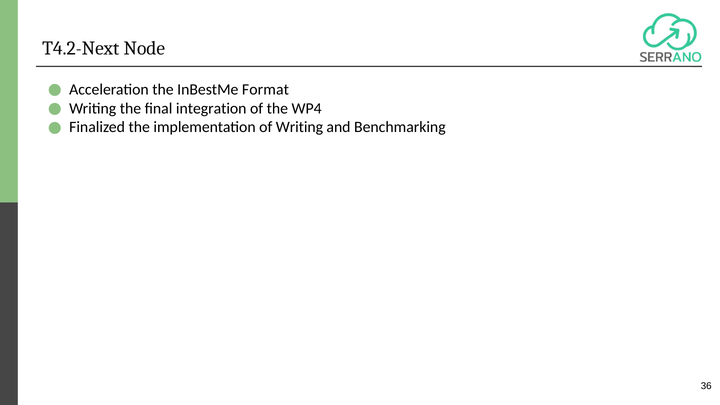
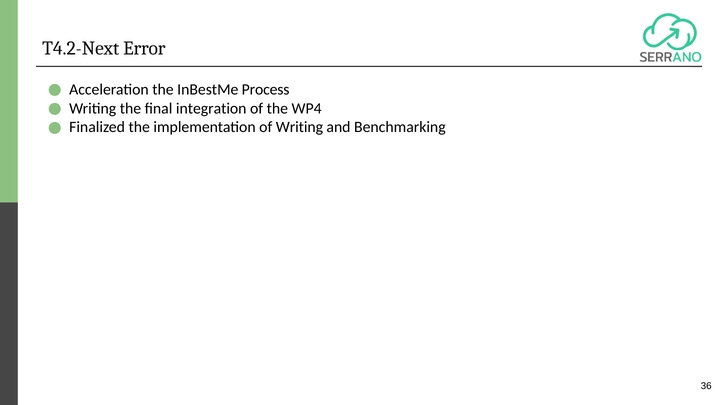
Node: Node -> Error
Format: Format -> Process
